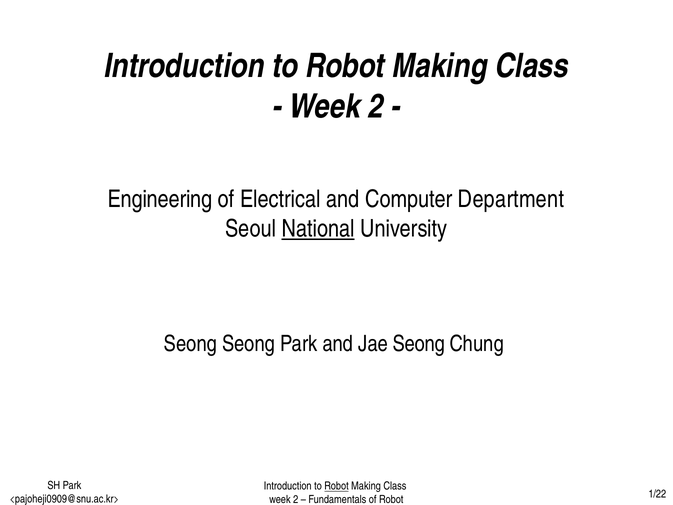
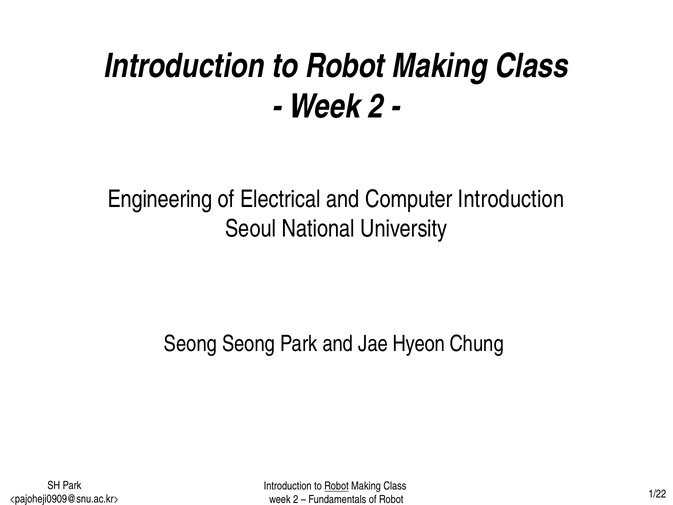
Computer Department: Department -> Introduction
National underline: present -> none
Jae Seong: Seong -> Hyeon
